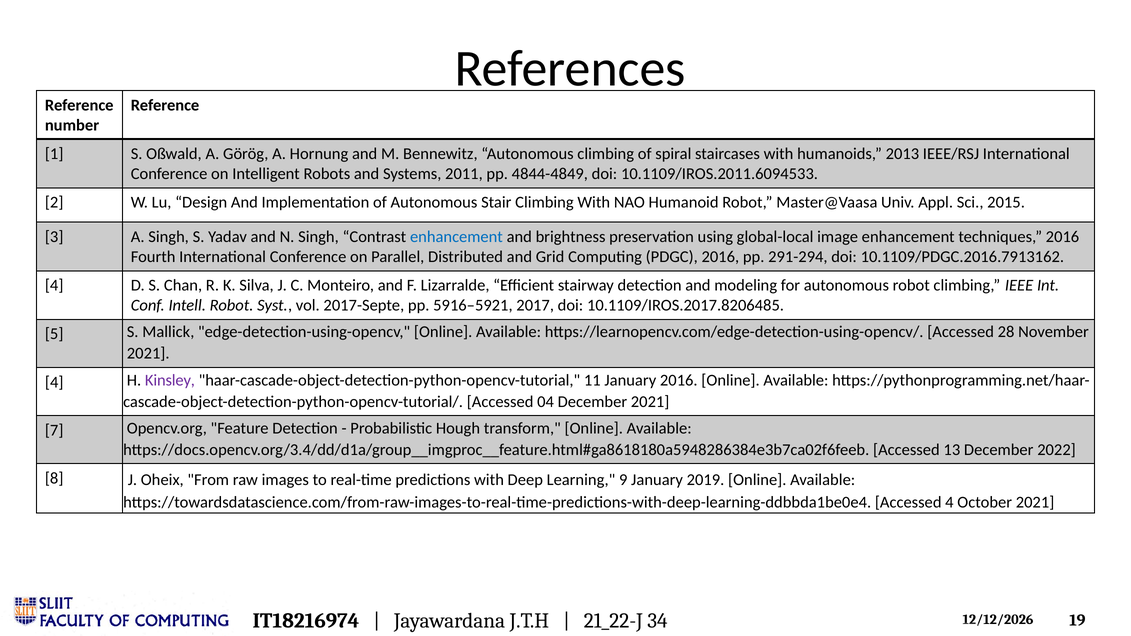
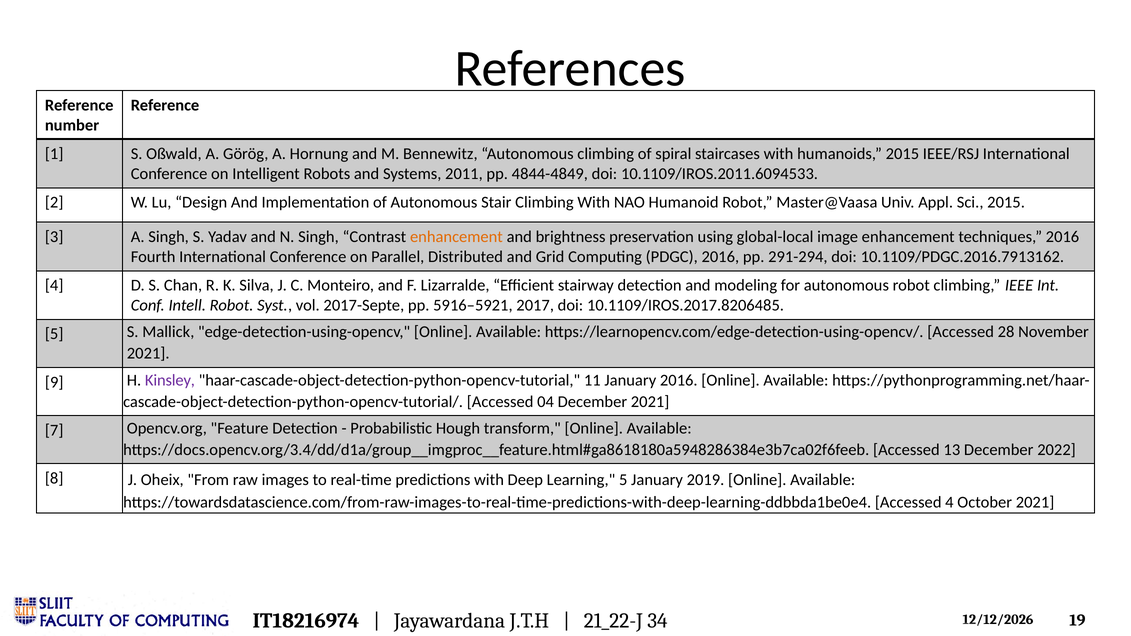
humanoids 2013: 2013 -> 2015
enhancement at (456, 237) colour: blue -> orange
4 at (54, 382): 4 -> 9
Learning 9: 9 -> 5
